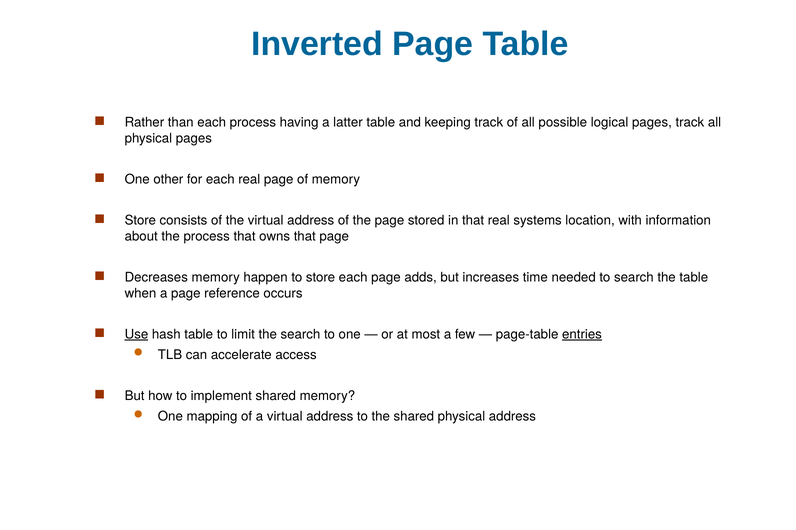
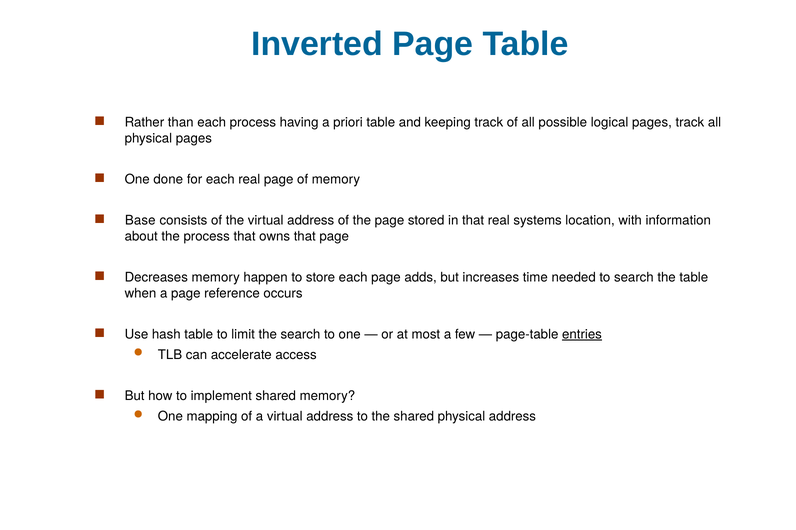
latter: latter -> priori
other: other -> done
Store at (140, 221): Store -> Base
Use underline: present -> none
